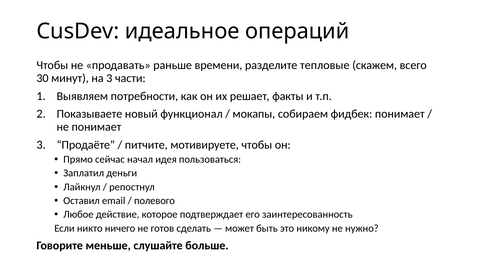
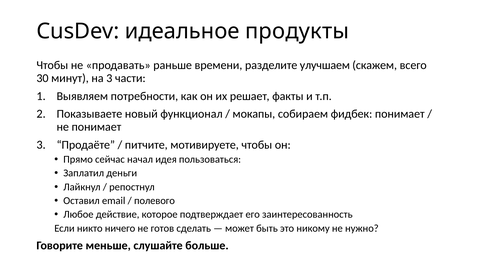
операций: операций -> продукты
тепловые: тепловые -> улучшаем
